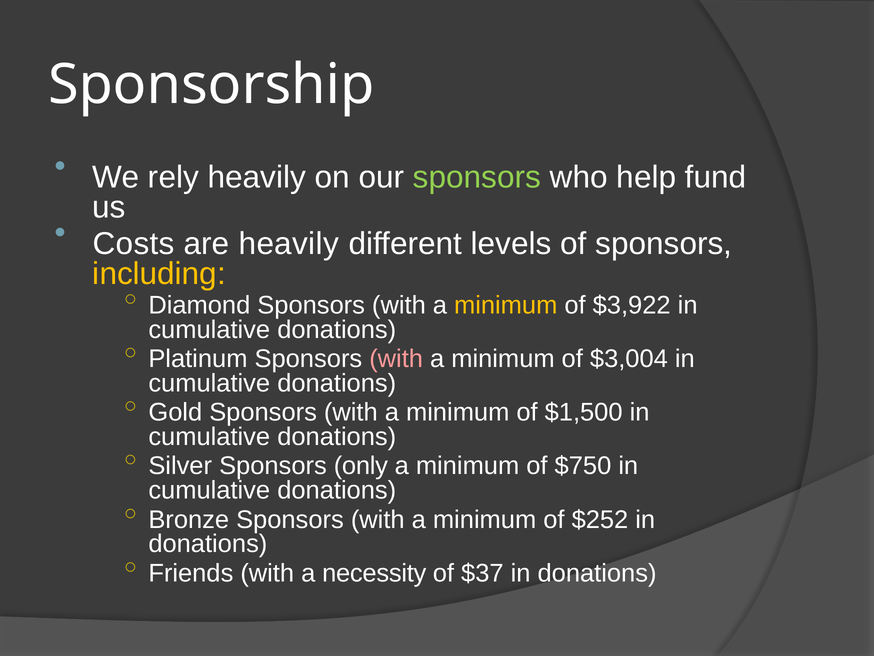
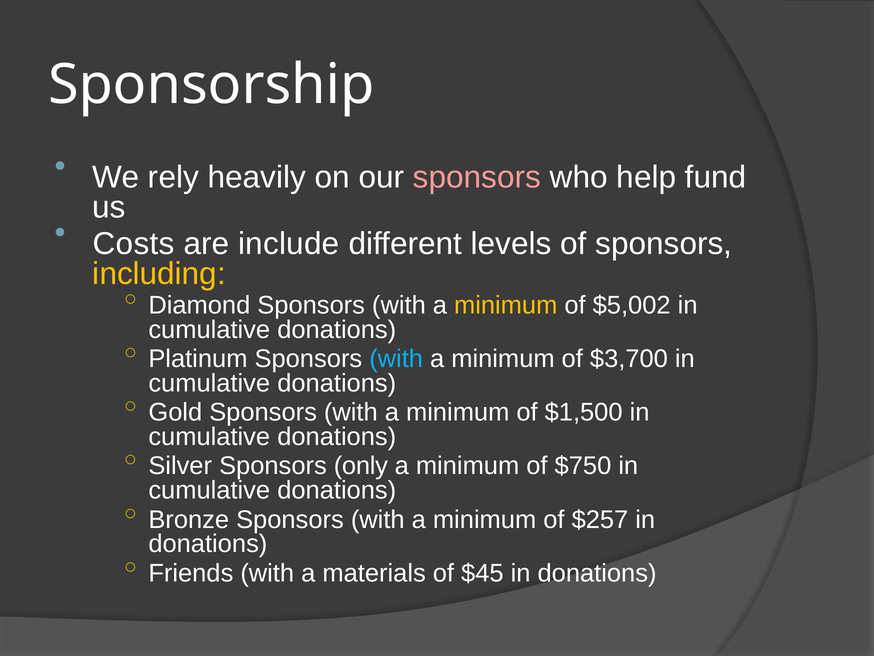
sponsors at (477, 177) colour: light green -> pink
are heavily: heavily -> include
$3,922: $3,922 -> $5,002
with at (396, 358) colour: pink -> light blue
$3,004: $3,004 -> $3,700
$252: $252 -> $257
necessity: necessity -> materials
$37: $37 -> $45
